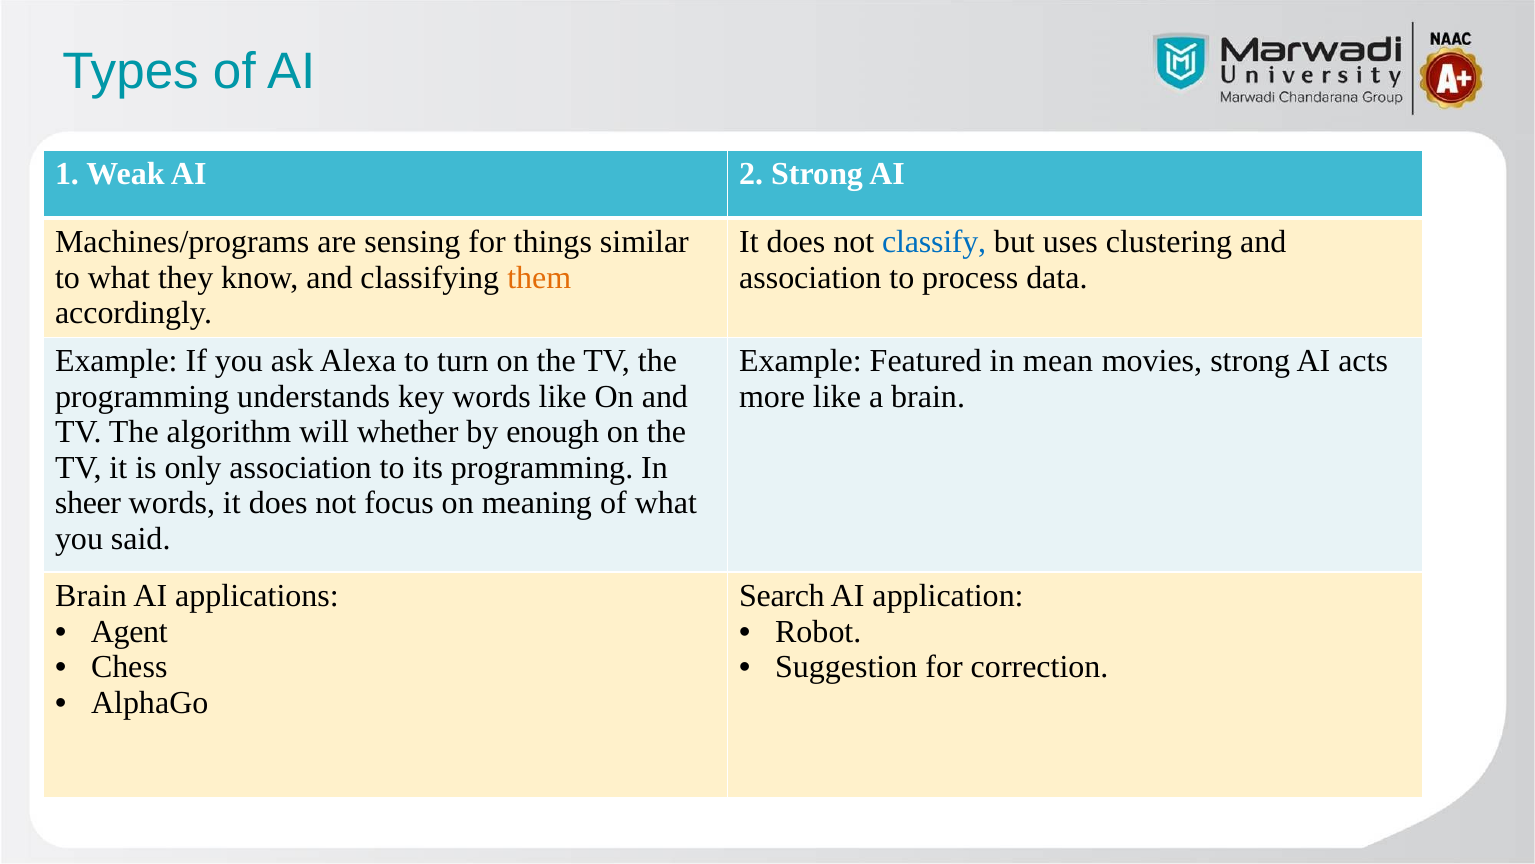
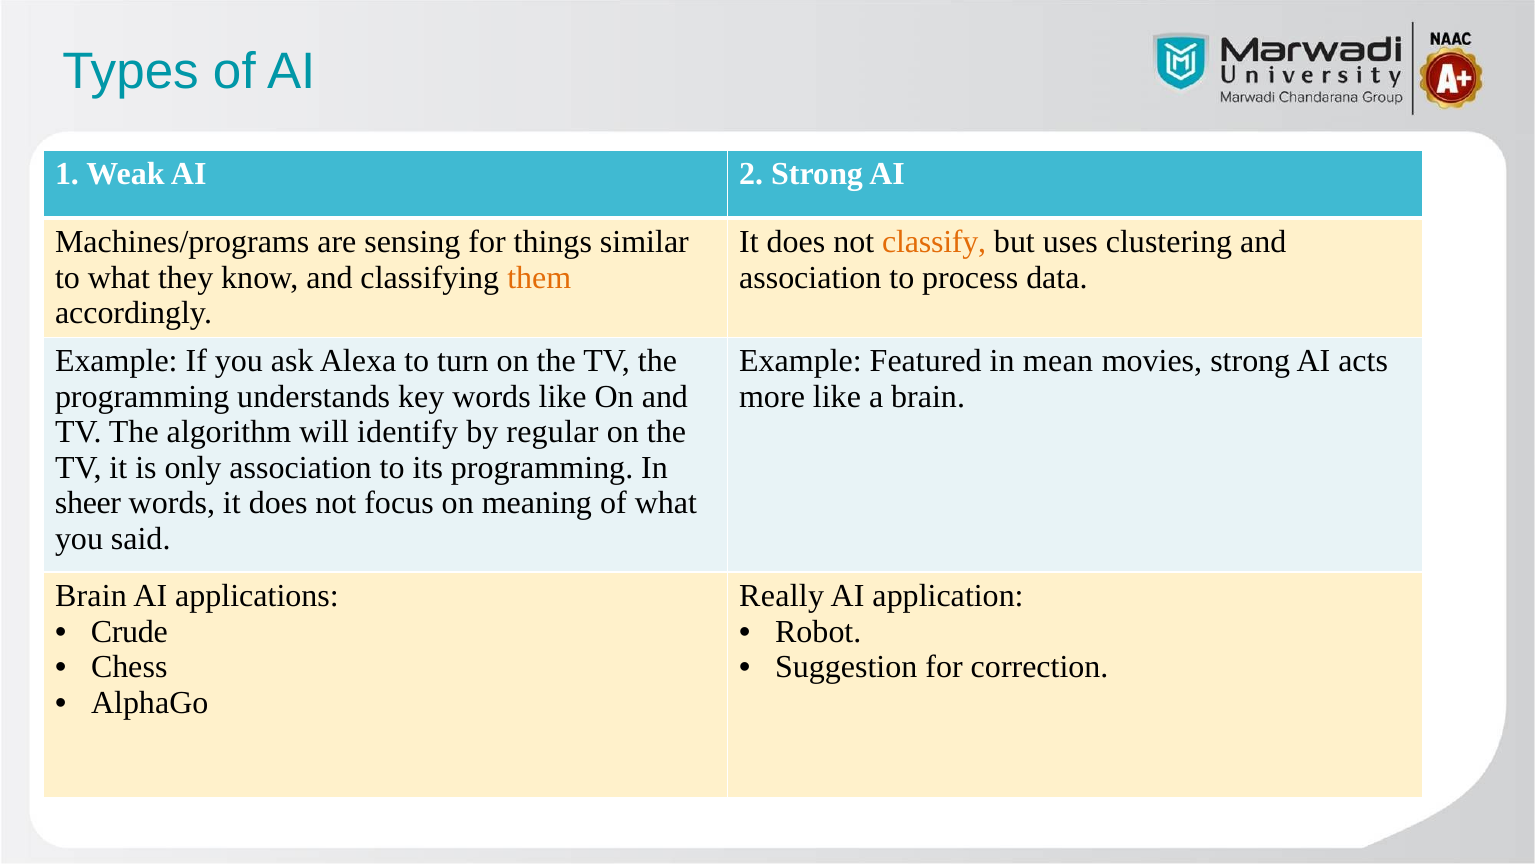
classify colour: blue -> orange
whether: whether -> identify
enough: enough -> regular
Search: Search -> Really
Agent: Agent -> Crude
